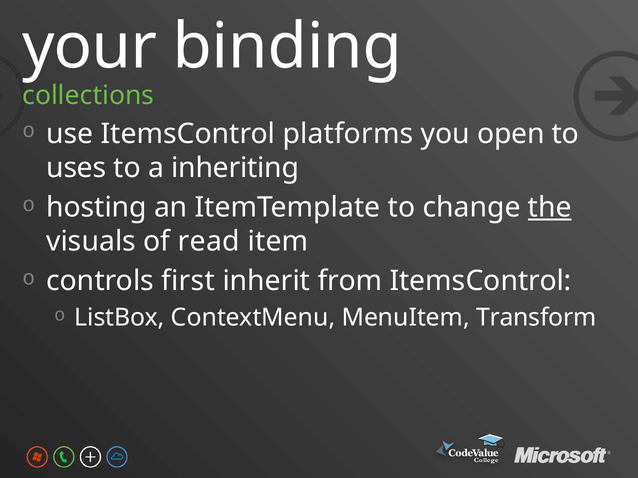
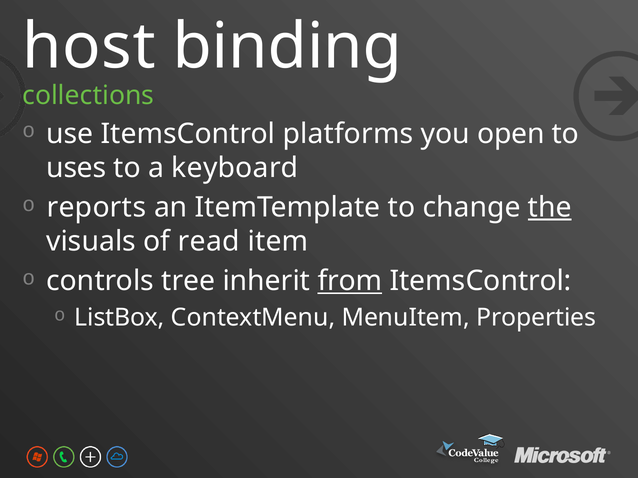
your: your -> host
inheriting: inheriting -> keyboard
hosting: hosting -> reports
first: first -> tree
from underline: none -> present
Transform: Transform -> Properties
